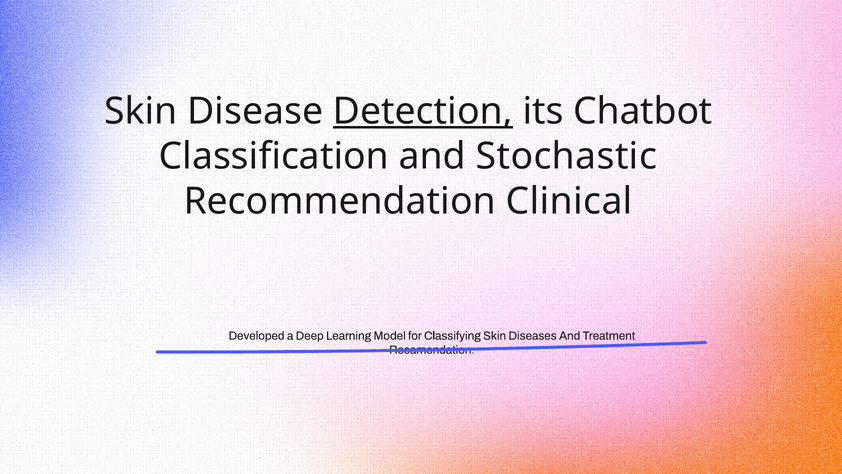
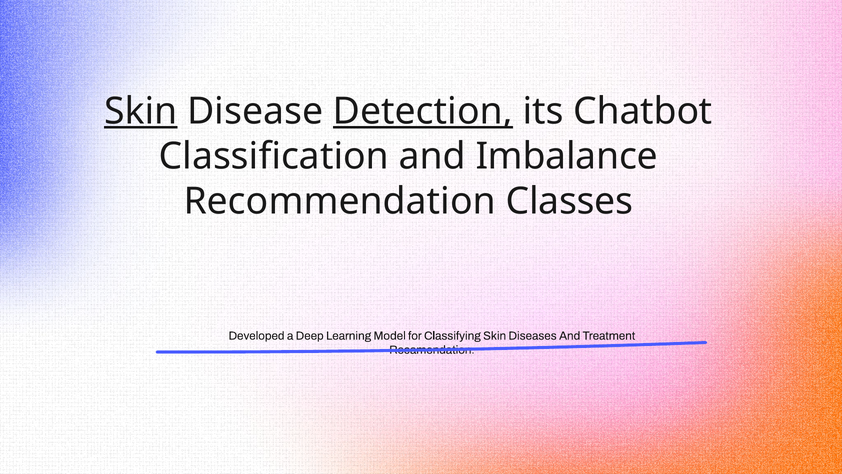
Skin at (141, 111) underline: none -> present
Stochastic: Stochastic -> Imbalance
Clinical: Clinical -> Classes
